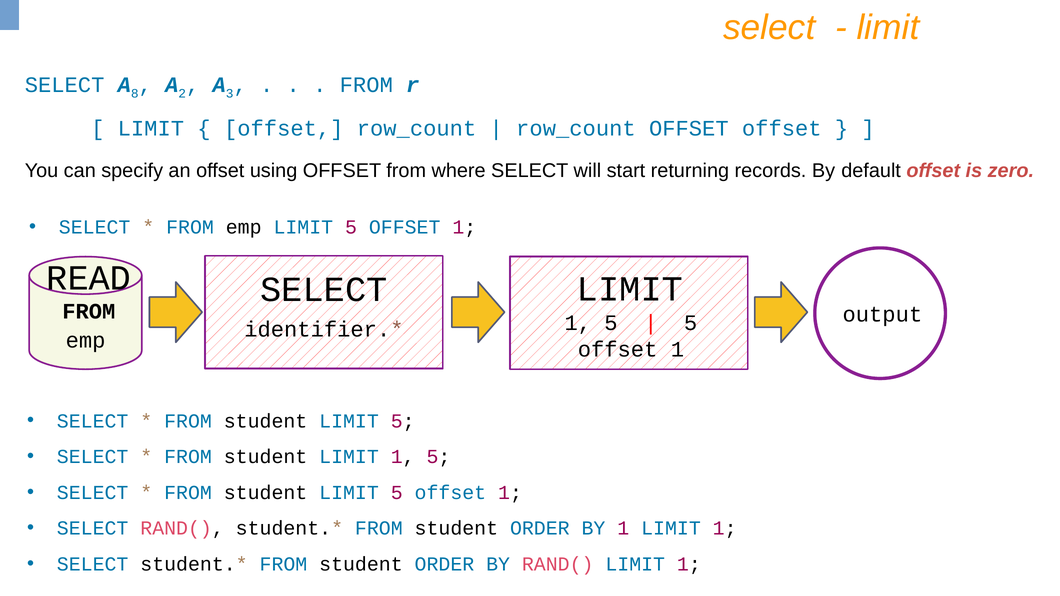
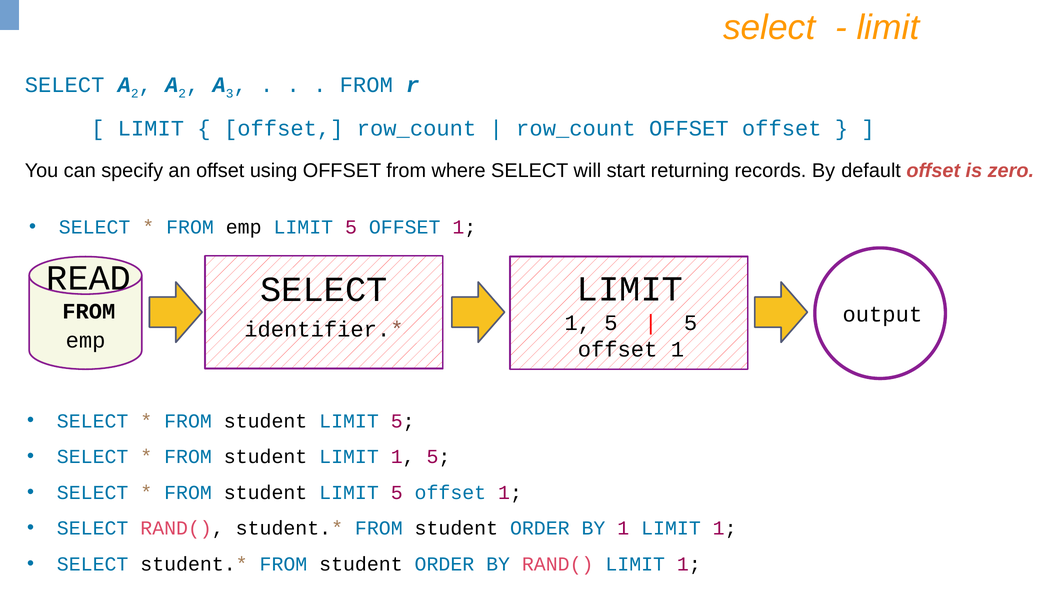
8 at (135, 94): 8 -> 2
